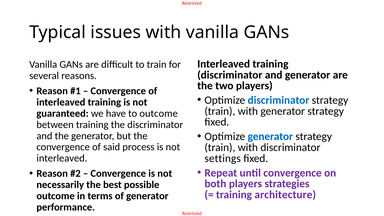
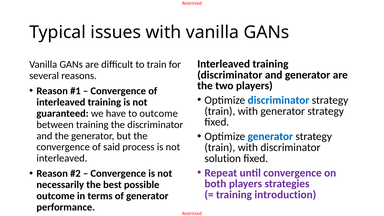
settings: settings -> solution
architecture: architecture -> introduction
